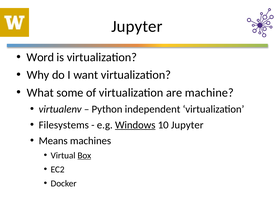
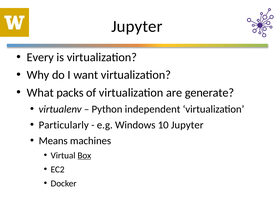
Word: Word -> Every
some: some -> packs
machine: machine -> generate
Filesystems: Filesystems -> Particularly
Windows underline: present -> none
